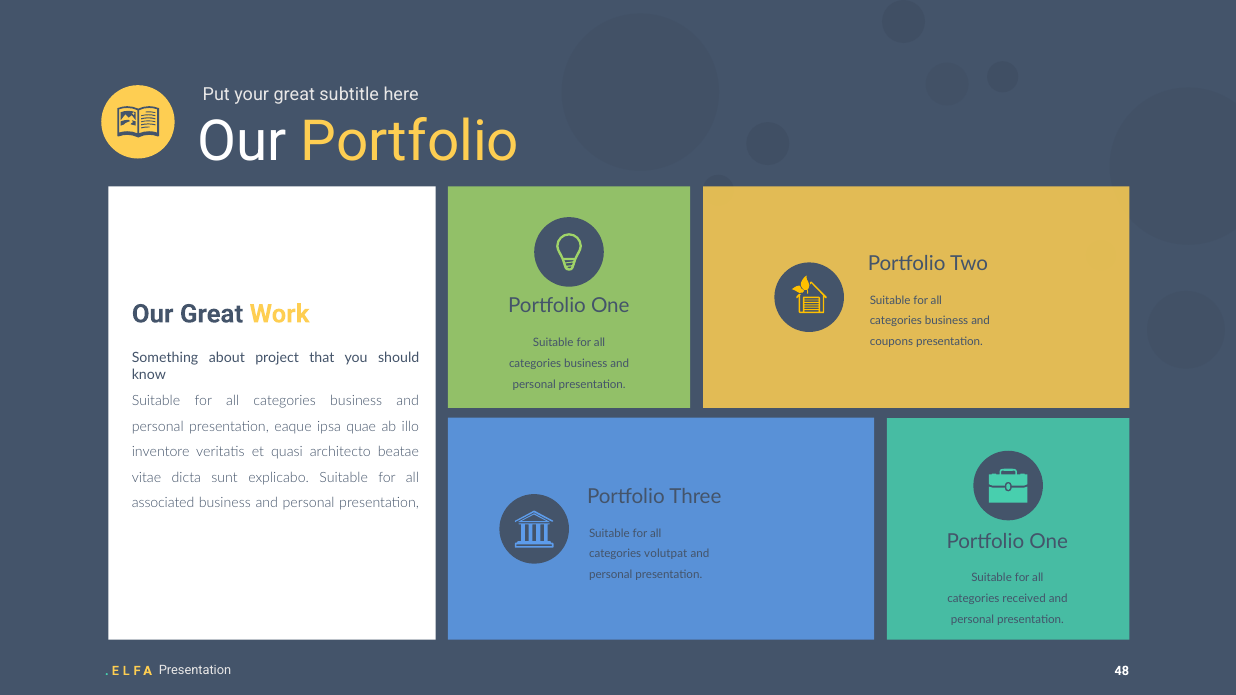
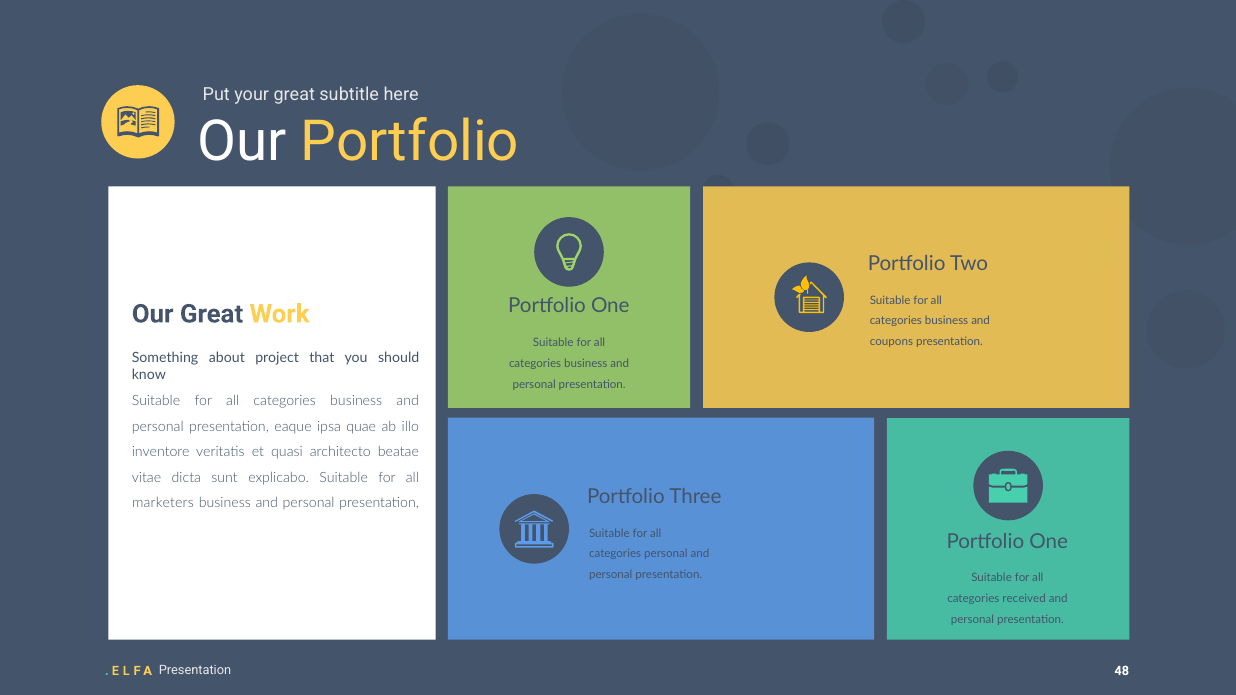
associated: associated -> marketers
categories volutpat: volutpat -> personal
